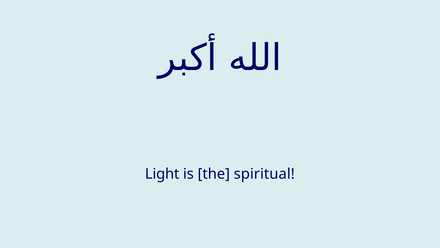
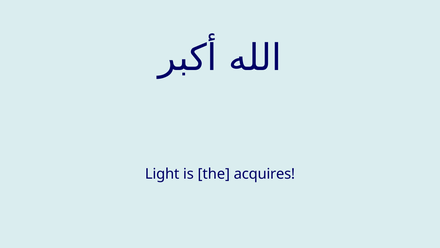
spiritual: spiritual -> acquires
